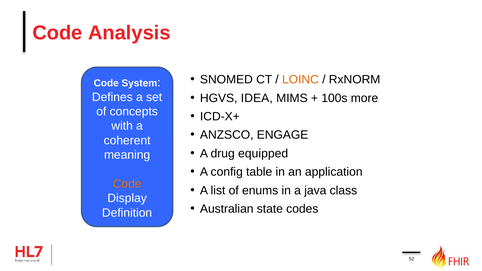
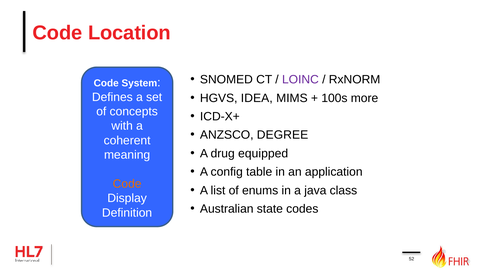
Analysis: Analysis -> Location
LOINC colour: orange -> purple
ENGAGE: ENGAGE -> DEGREE
